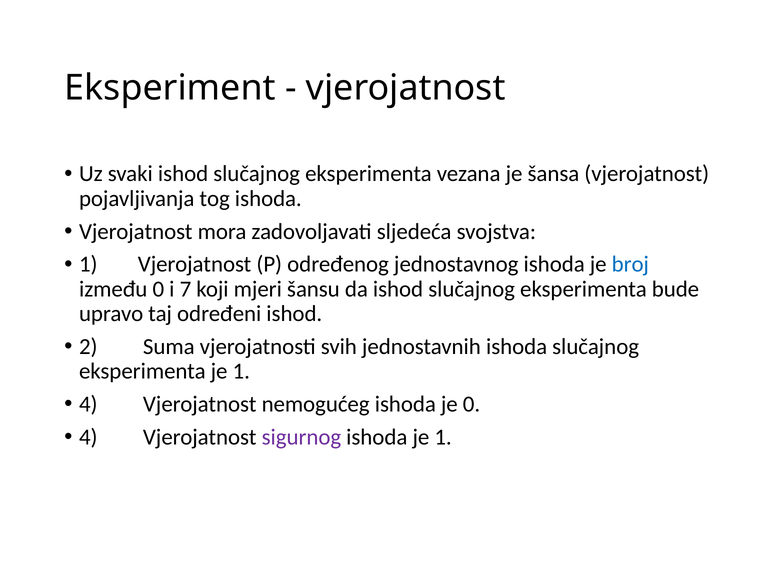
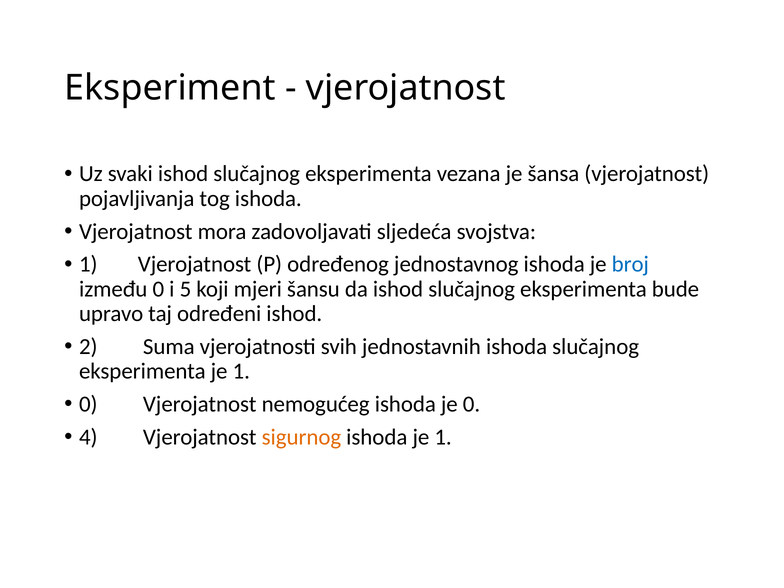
7: 7 -> 5
4 at (88, 404): 4 -> 0
sigurnog colour: purple -> orange
